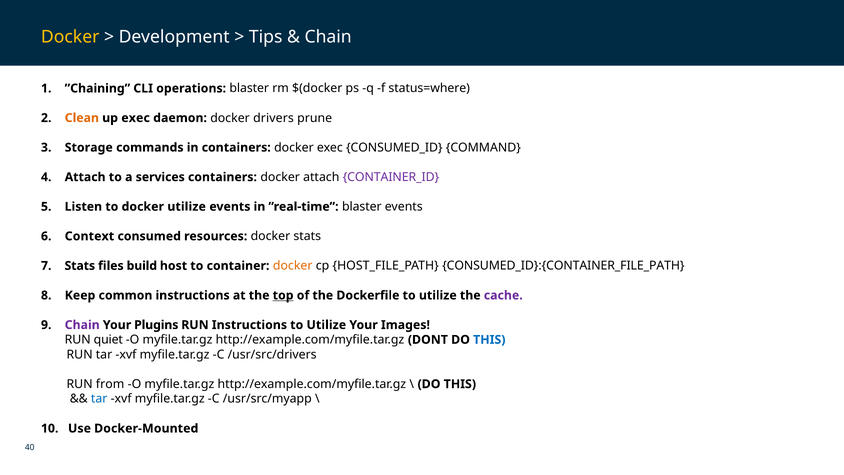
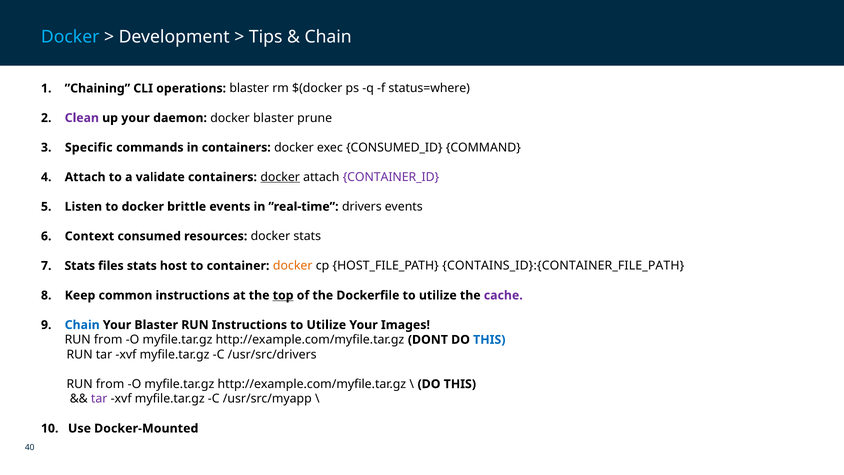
Docker at (70, 37) colour: yellow -> light blue
Clean colour: orange -> purple
up exec: exec -> your
docker drivers: drivers -> blaster
Storage: Storage -> Specific
services: services -> validate
docker at (280, 177) underline: none -> present
docker utilize: utilize -> brittle
”real-time blaster: blaster -> drivers
files build: build -> stats
CONSUMED_ID}:{CONTAINER_FILE_PATH: CONSUMED_ID}:{CONTAINER_FILE_PATH -> CONTAINS_ID}:{CONTAINER_FILE_PATH
Chain at (82, 325) colour: purple -> blue
Your Plugins: Plugins -> Blaster
quiet at (108, 340): quiet -> from
tar at (99, 399) colour: blue -> purple
